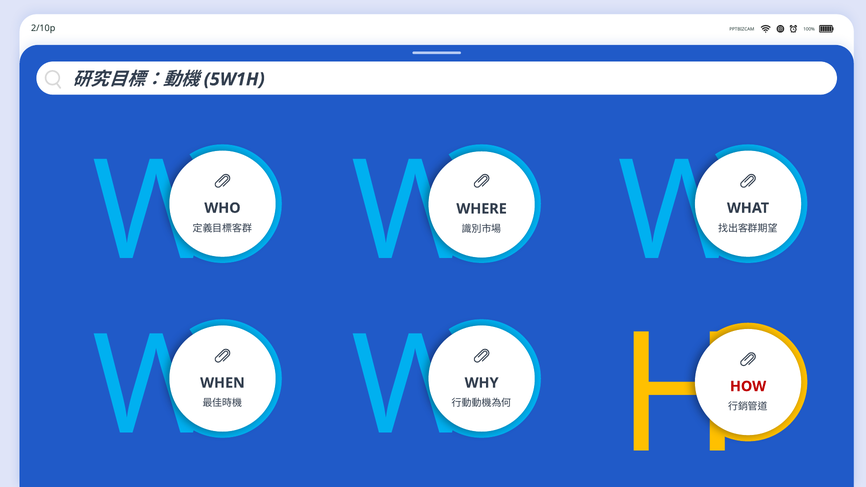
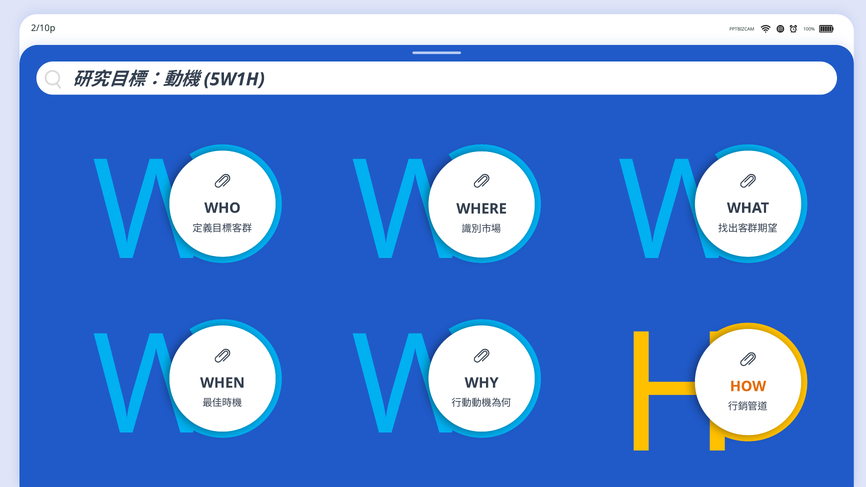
HOW colour: red -> orange
